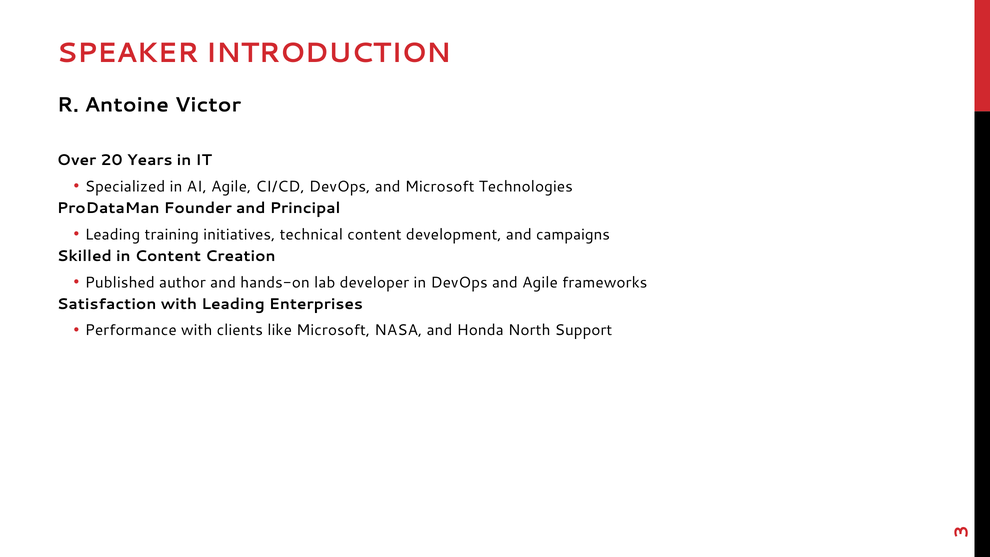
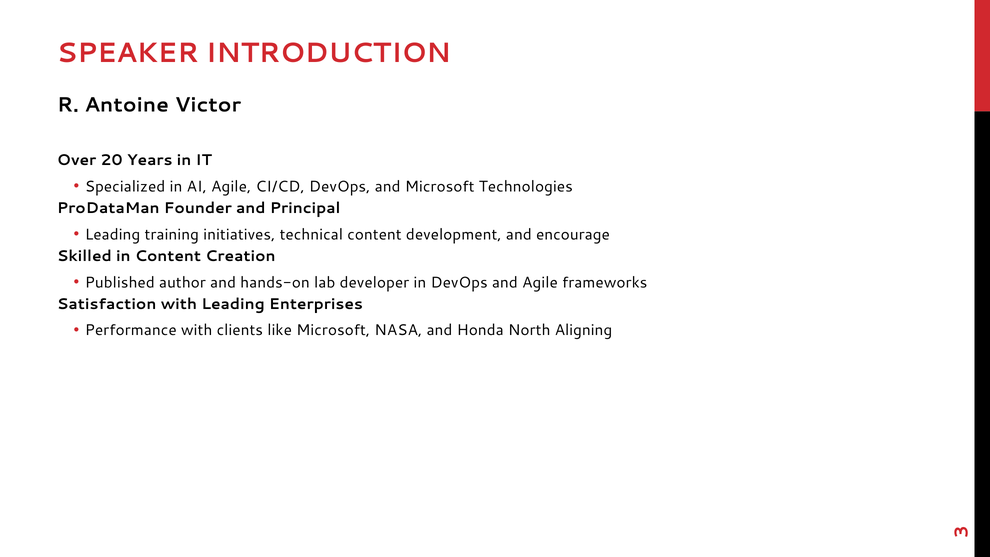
campaigns: campaigns -> encourage
Support: Support -> Aligning
